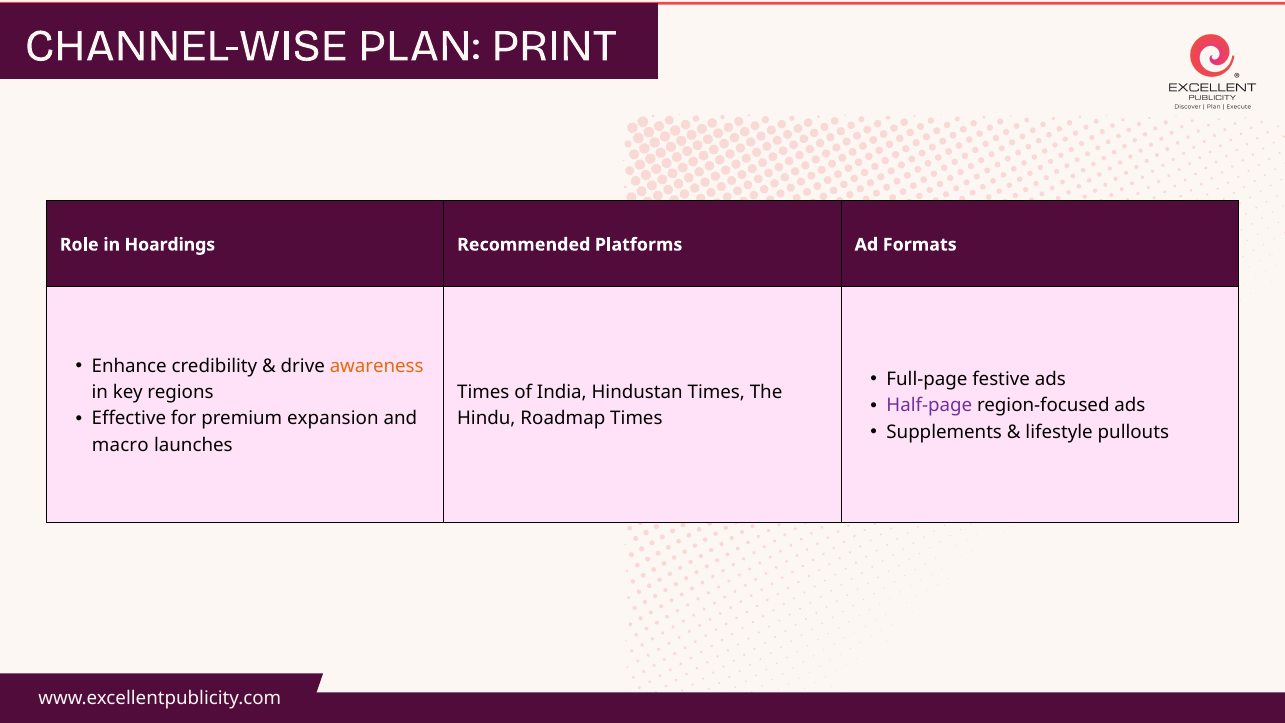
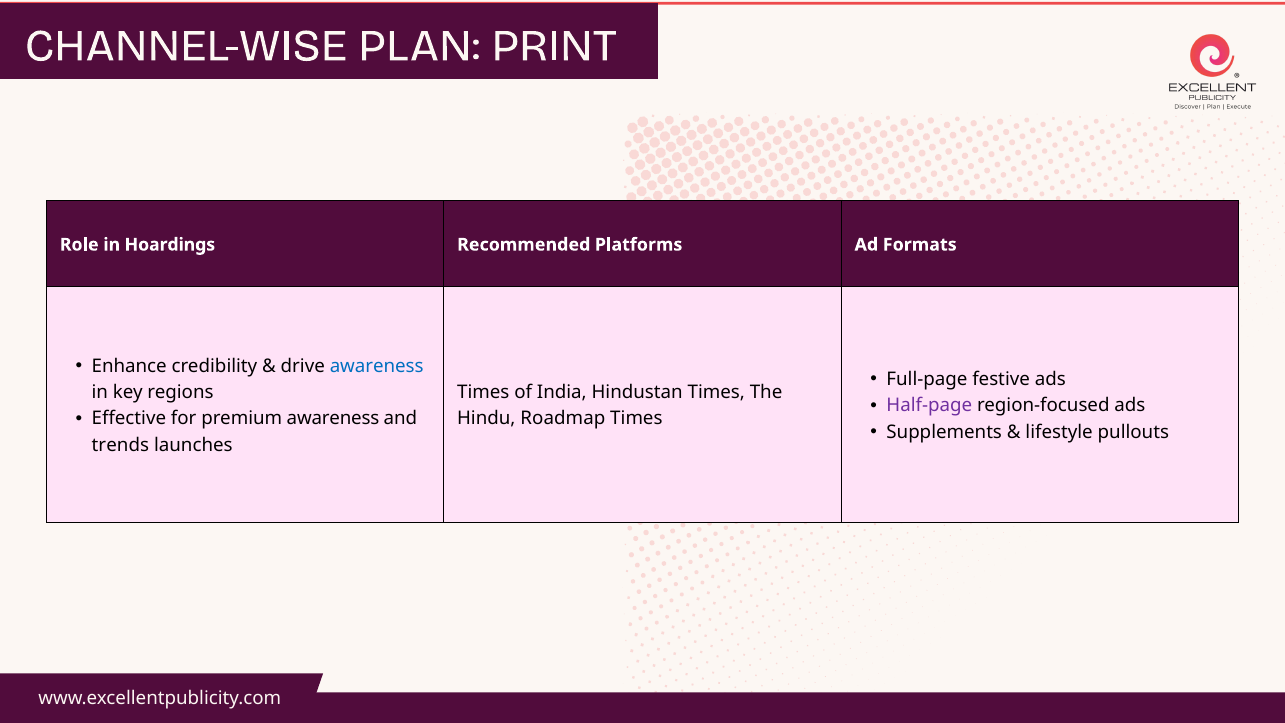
awareness at (377, 366) colour: orange -> blue
premium expansion: expansion -> awareness
macro: macro -> trends
